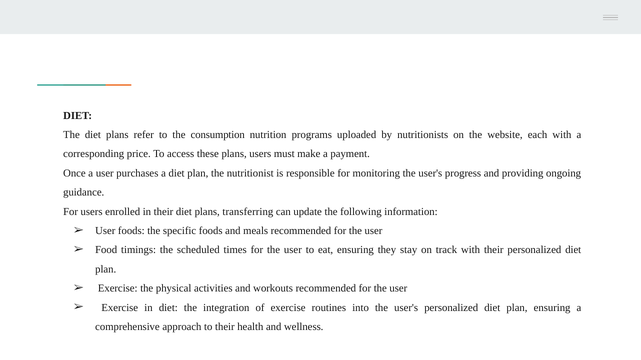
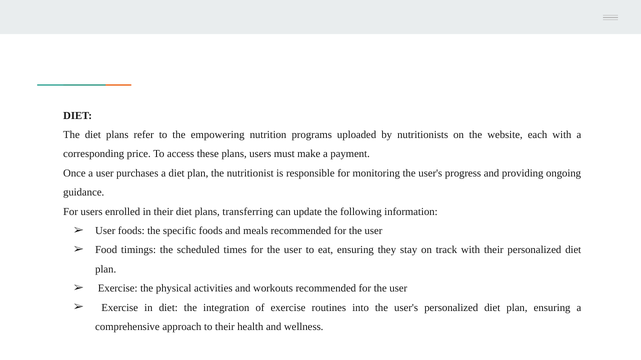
consumption: consumption -> empowering
